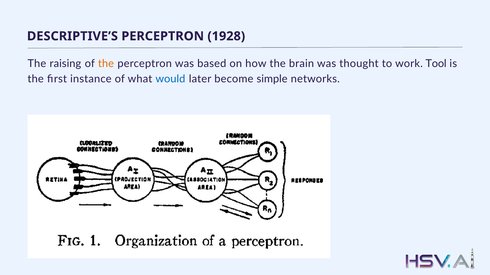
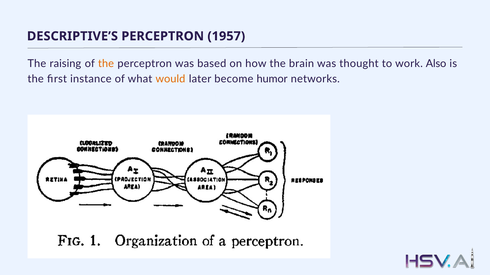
1928: 1928 -> 1957
Tool: Tool -> Also
would colour: blue -> orange
simple: simple -> humor
